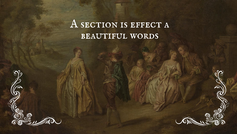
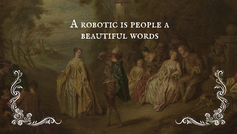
section: section -> robotic
effect: effect -> people
